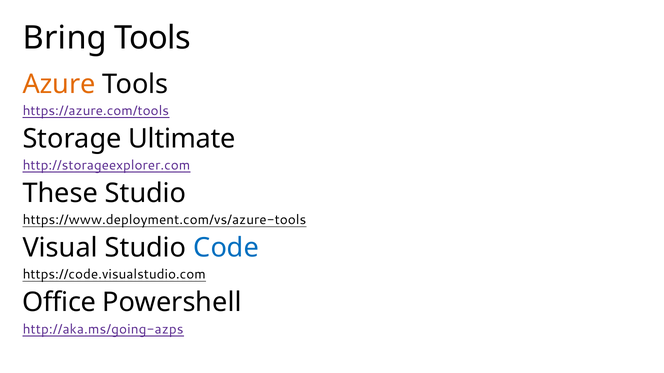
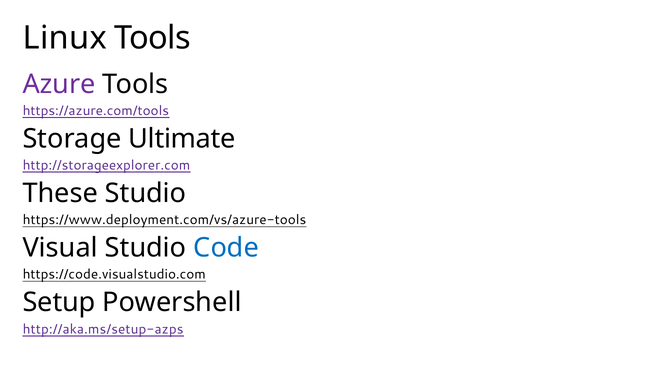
Bring: Bring -> Linux
Azure colour: orange -> purple
Office: Office -> Setup
http://aka.ms/going-azps: http://aka.ms/going-azps -> http://aka.ms/setup-azps
